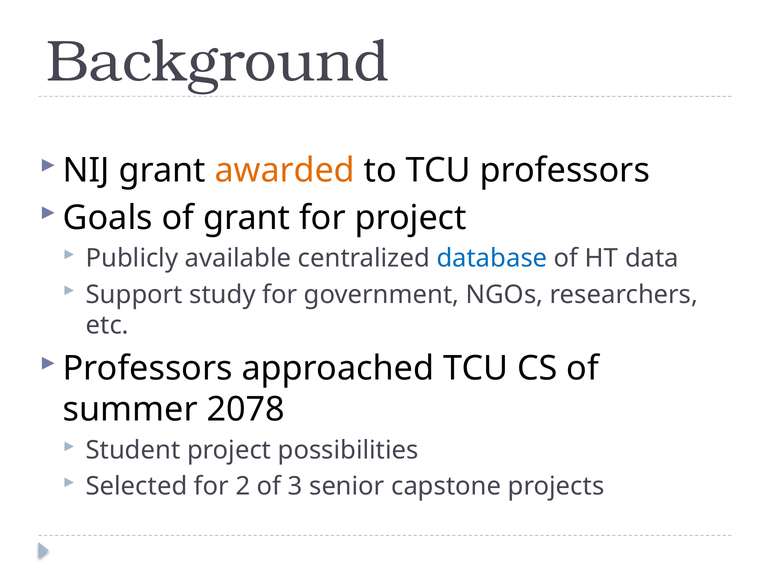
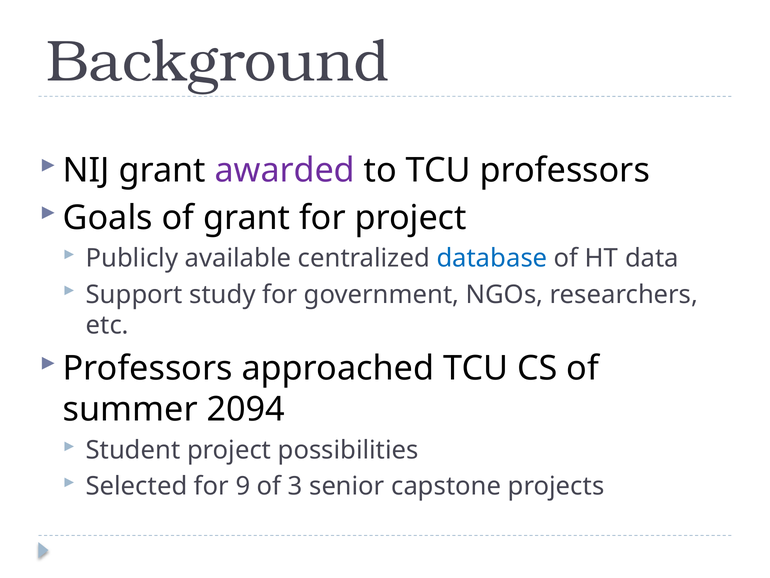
awarded colour: orange -> purple
2078: 2078 -> 2094
2: 2 -> 9
